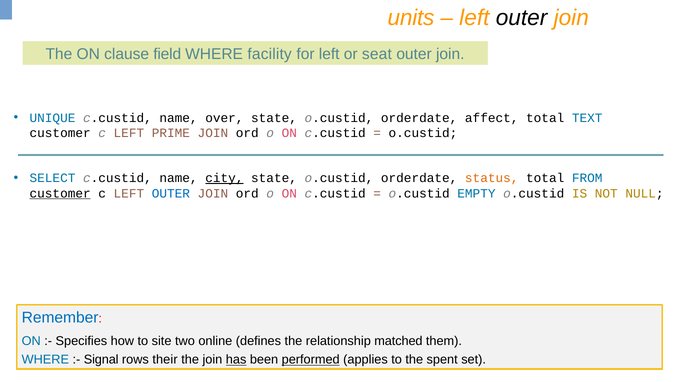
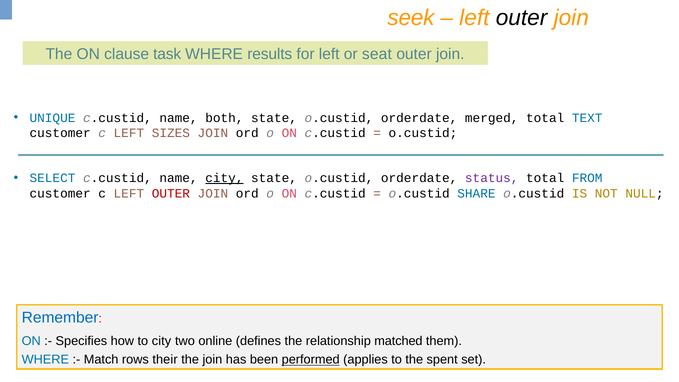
units: units -> seek
field: field -> task
facility: facility -> results
over: over -> both
affect: affect -> merged
PRIME: PRIME -> SIZES
status colour: orange -> purple
customer at (60, 193) underline: present -> none
OUTER at (171, 193) colour: blue -> red
EMPTY: EMPTY -> SHARE
to site: site -> city
Signal: Signal -> Match
has underline: present -> none
